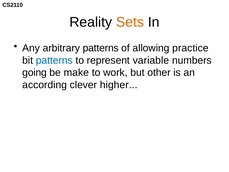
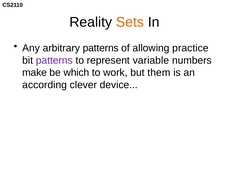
patterns at (54, 60) colour: blue -> purple
going: going -> make
make: make -> which
other: other -> them
higher: higher -> device
